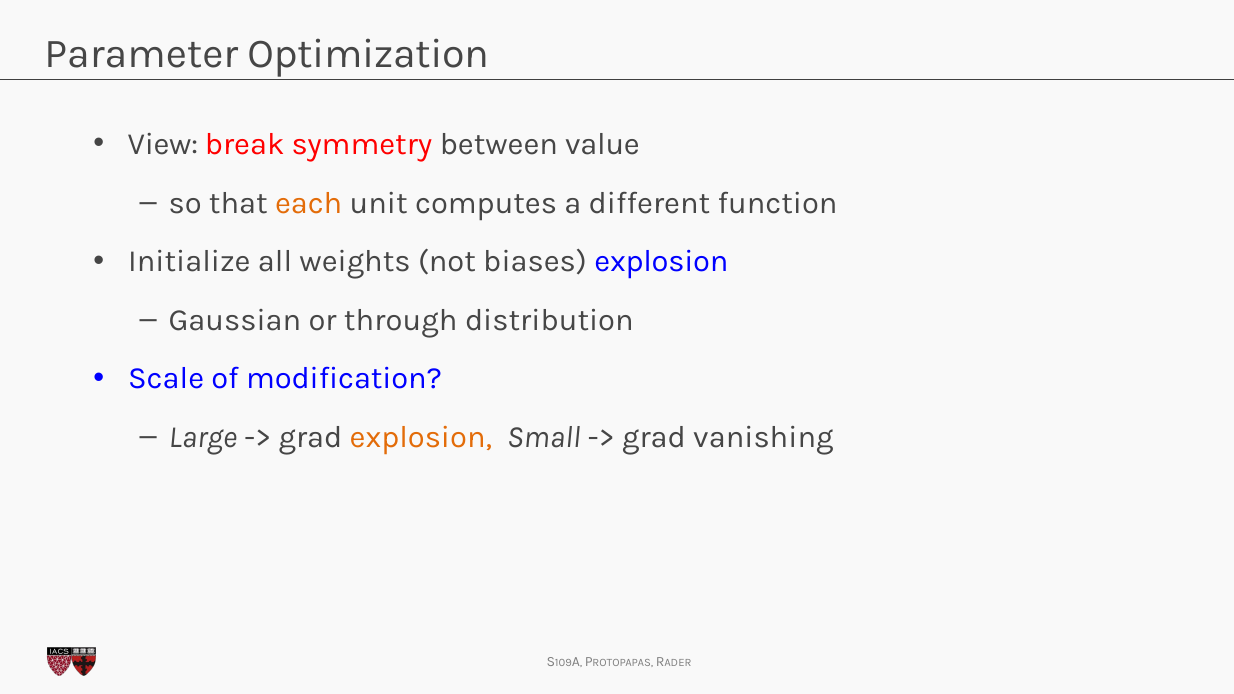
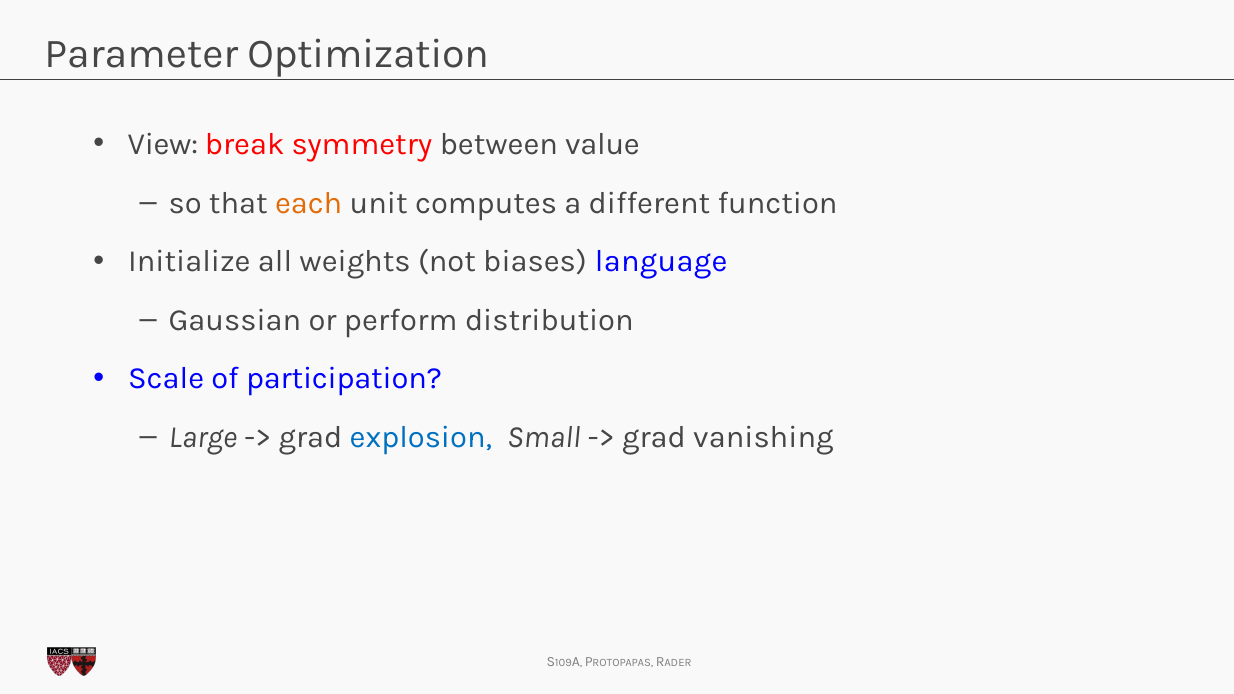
biases explosion: explosion -> language
through: through -> perform
modification: modification -> participation
explosion at (421, 437) colour: orange -> blue
